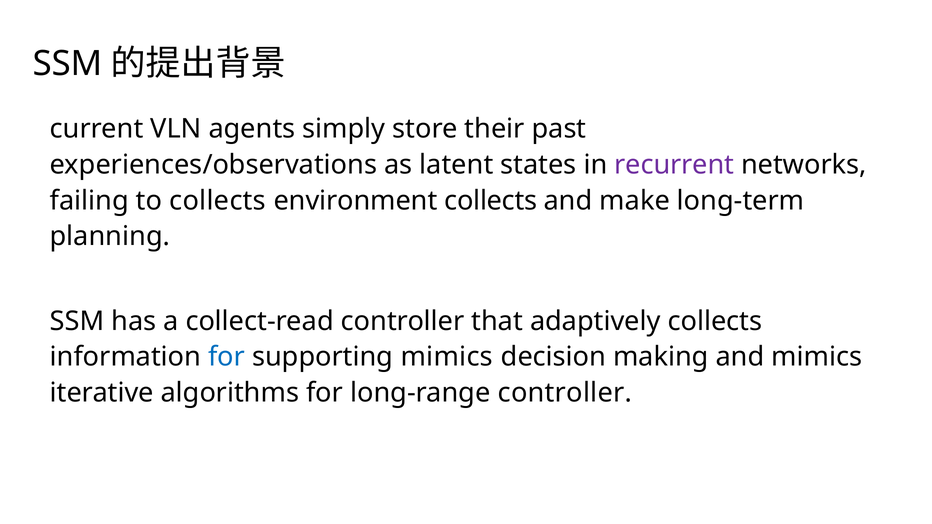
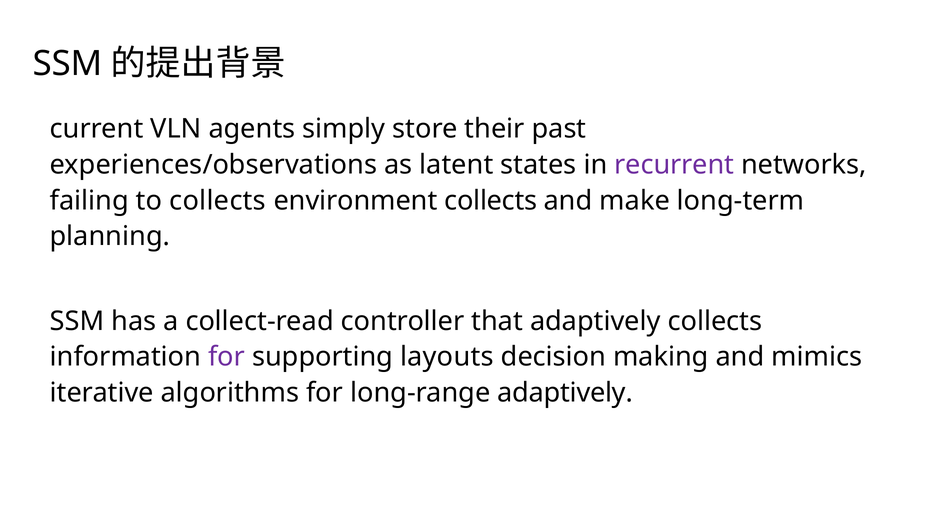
for at (227, 357) colour: blue -> purple
supporting mimics: mimics -> layouts
long-range controller: controller -> adaptively
